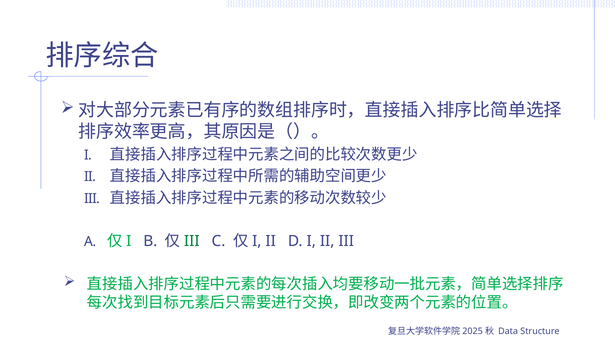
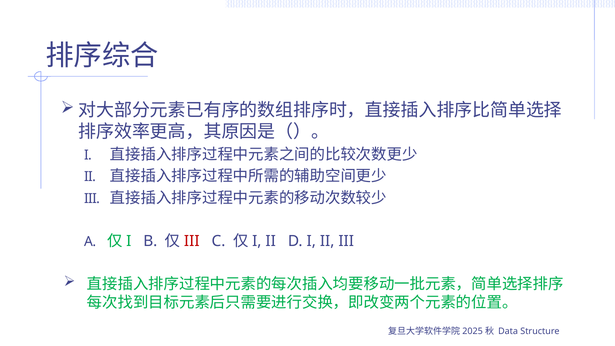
III at (192, 241) colour: green -> red
